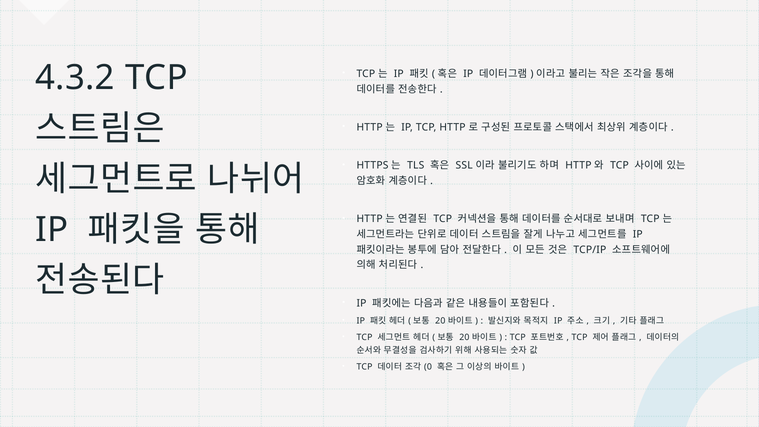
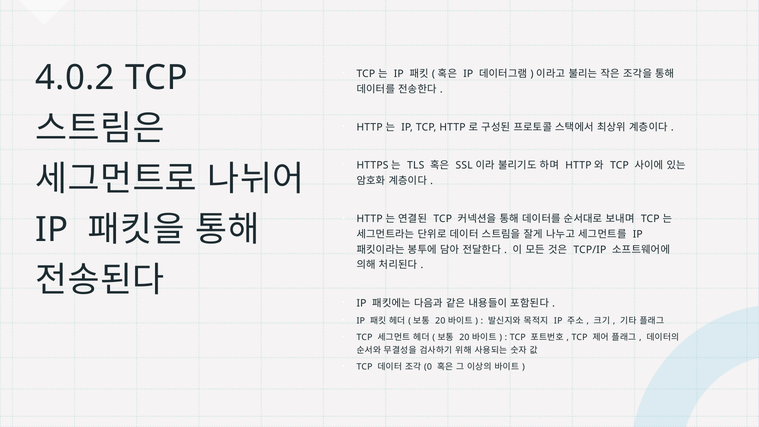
4.3.2: 4.3.2 -> 4.0.2
